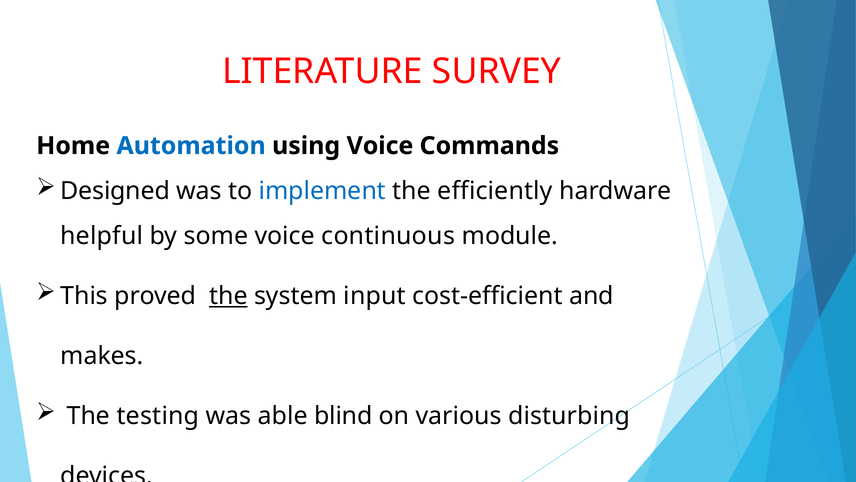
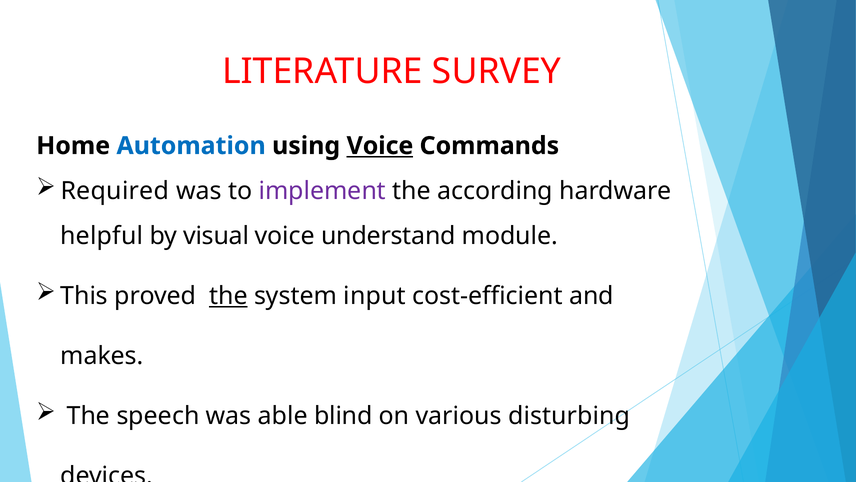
Voice at (380, 146) underline: none -> present
Designed: Designed -> Required
implement colour: blue -> purple
efficiently: efficiently -> according
some: some -> visual
continuous: continuous -> understand
testing: testing -> speech
